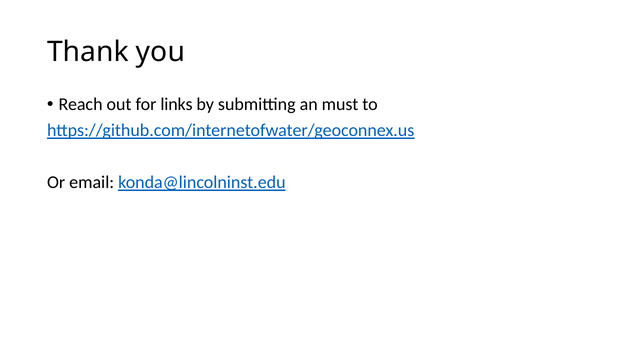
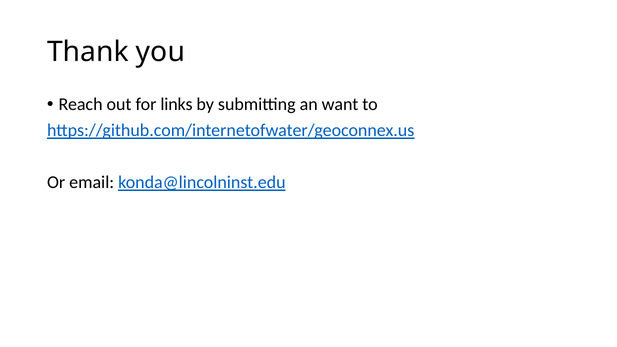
must: must -> want
